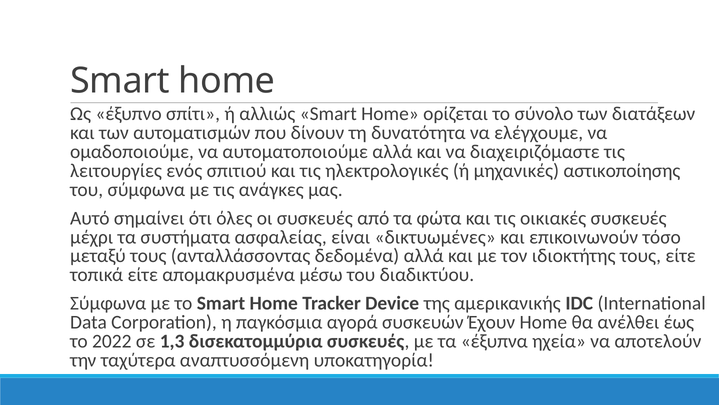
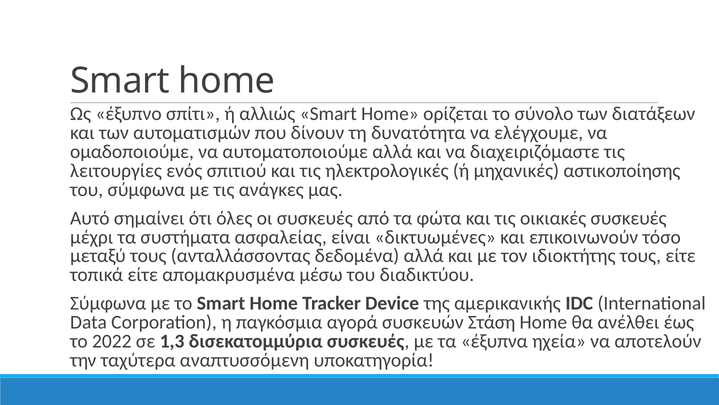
Έχουν: Έχουν -> Στάση
